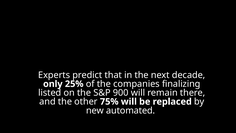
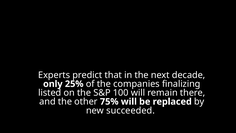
900: 900 -> 100
automated: automated -> succeeded
